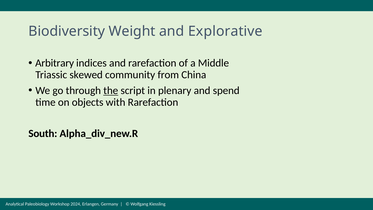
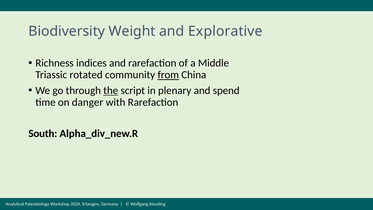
Arbitrary: Arbitrary -> Richness
skewed: skewed -> rotated
from underline: none -> present
objects: objects -> danger
